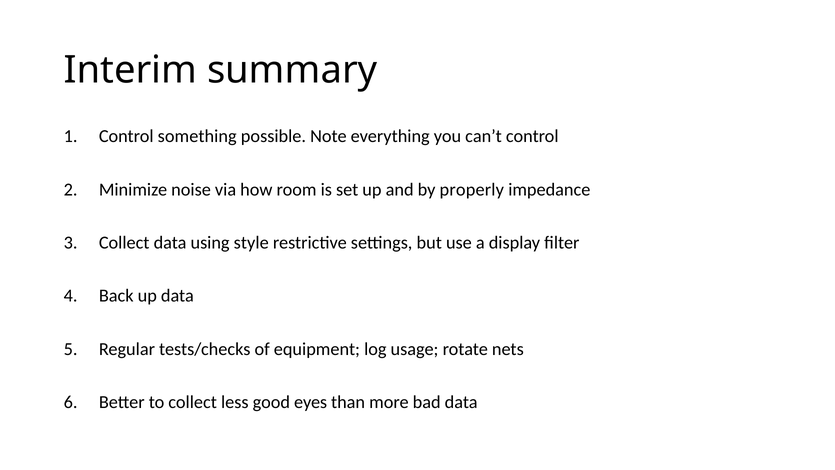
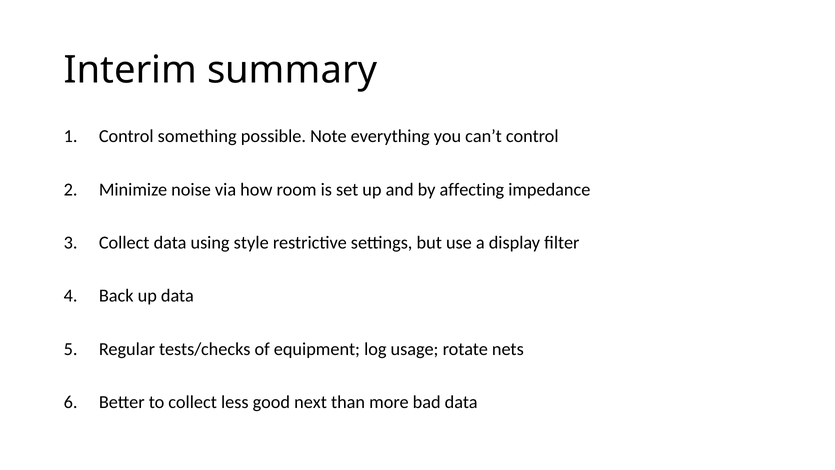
properly: properly -> affecting
eyes: eyes -> next
